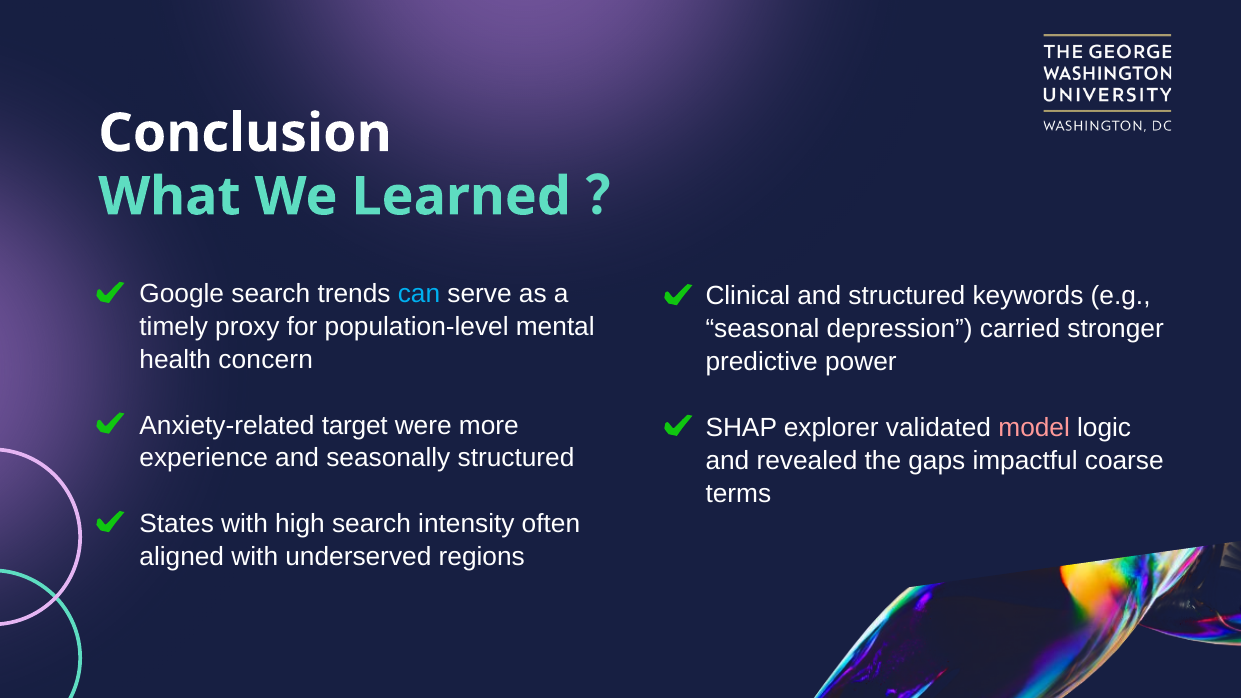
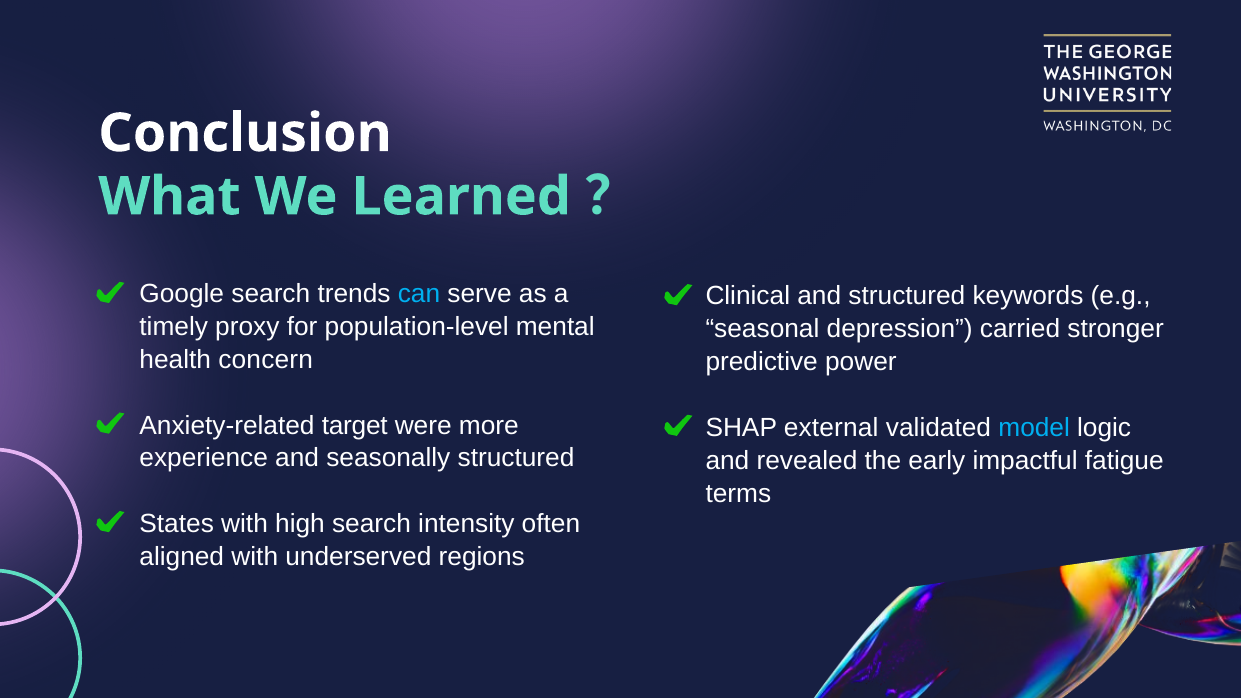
explorer: explorer -> external
model colour: pink -> light blue
gaps: gaps -> early
coarse: coarse -> fatigue
